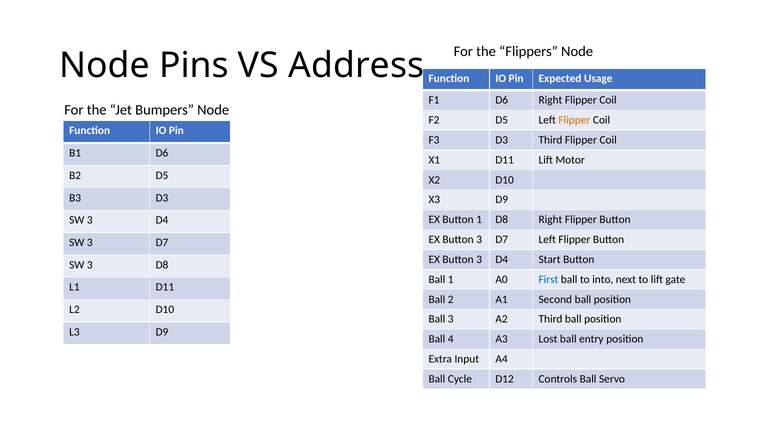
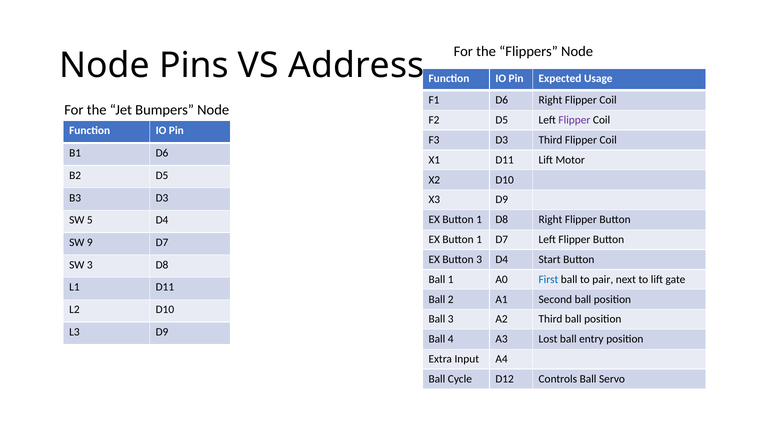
Flipper at (574, 120) colour: orange -> purple
3 at (90, 220): 3 -> 5
3 at (479, 240): 3 -> 1
3 at (90, 243): 3 -> 9
into: into -> pair
